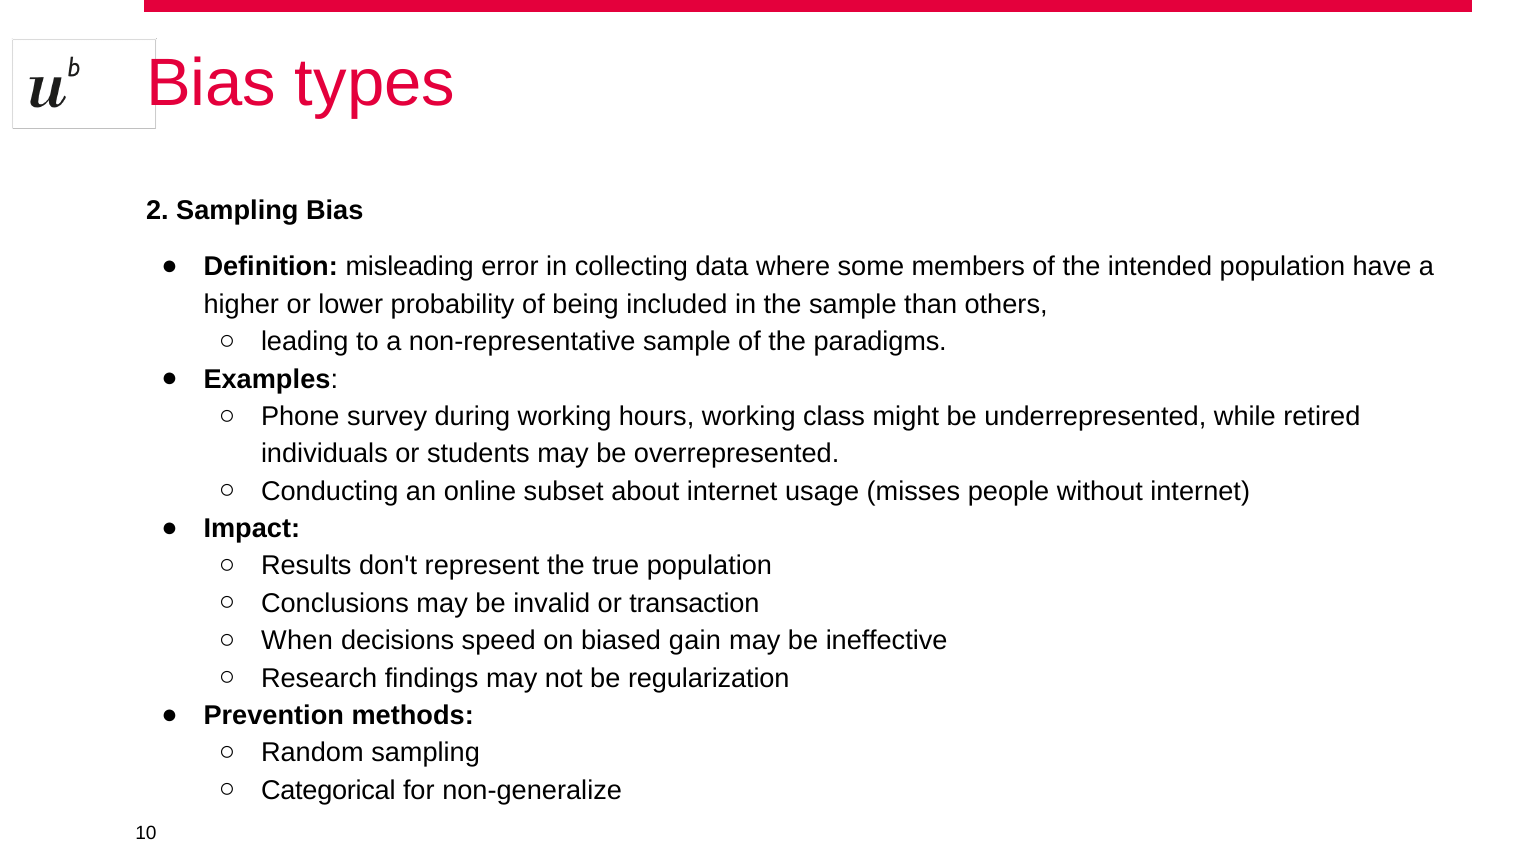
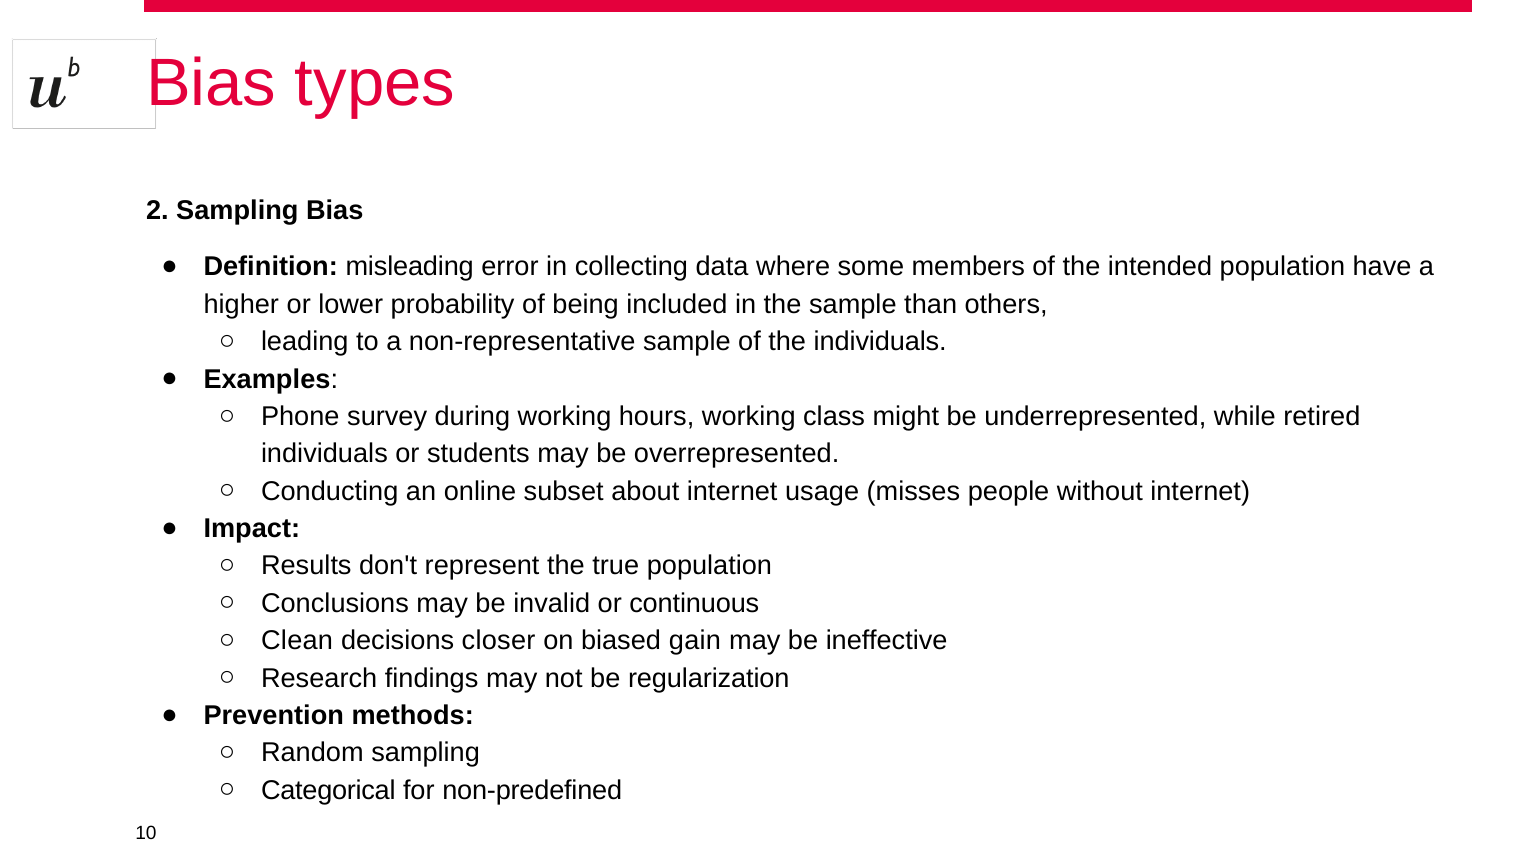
the paradigms: paradigms -> individuals
transaction: transaction -> continuous
When: When -> Clean
speed: speed -> closer
non-generalize: non-generalize -> non-predefined
